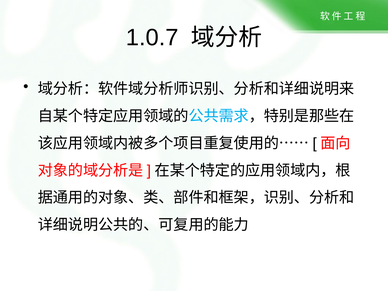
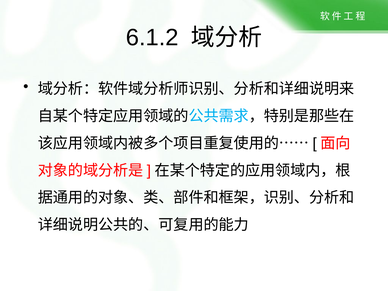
1.0.7: 1.0.7 -> 6.1.2
